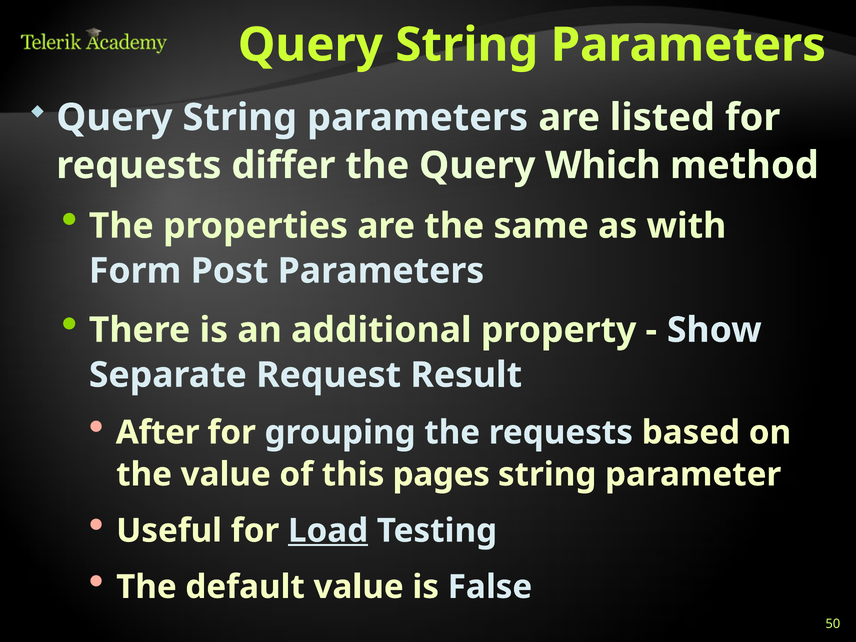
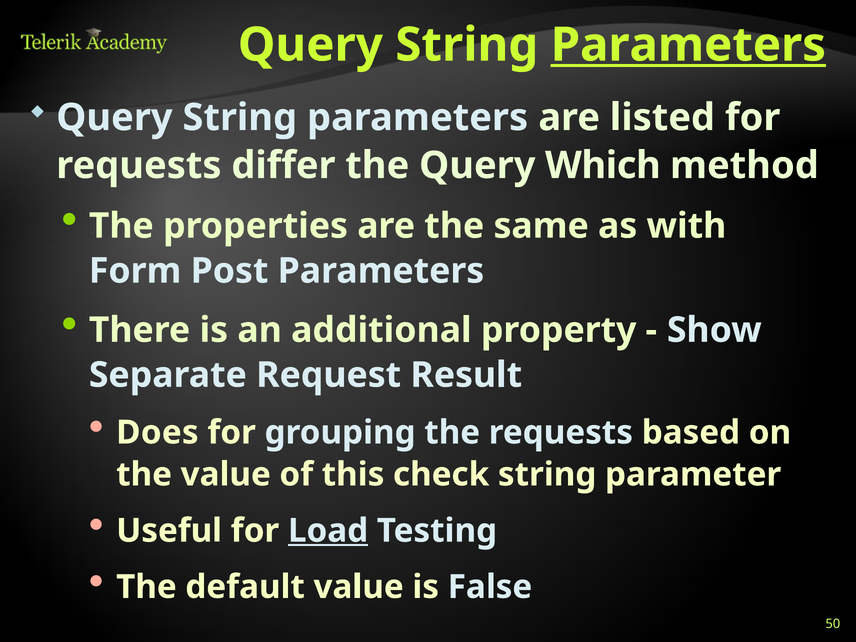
Parameters at (688, 45) underline: none -> present
After: After -> Does
pages: pages -> check
